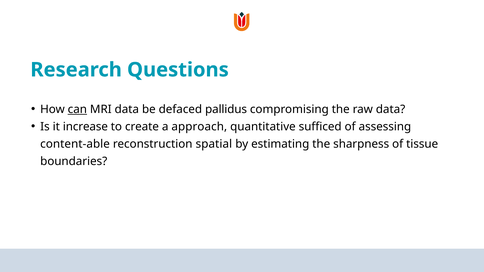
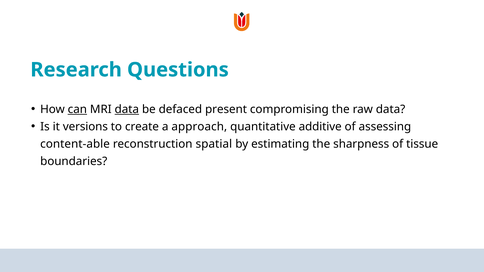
data at (127, 109) underline: none -> present
pallidus: pallidus -> present
increase: increase -> versions
sufficed: sufficed -> additive
